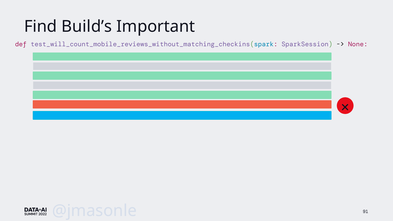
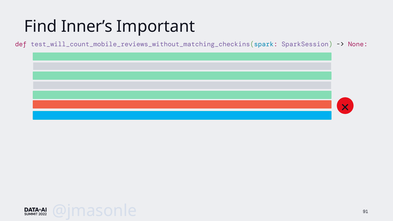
Build’s: Build’s -> Inner’s
